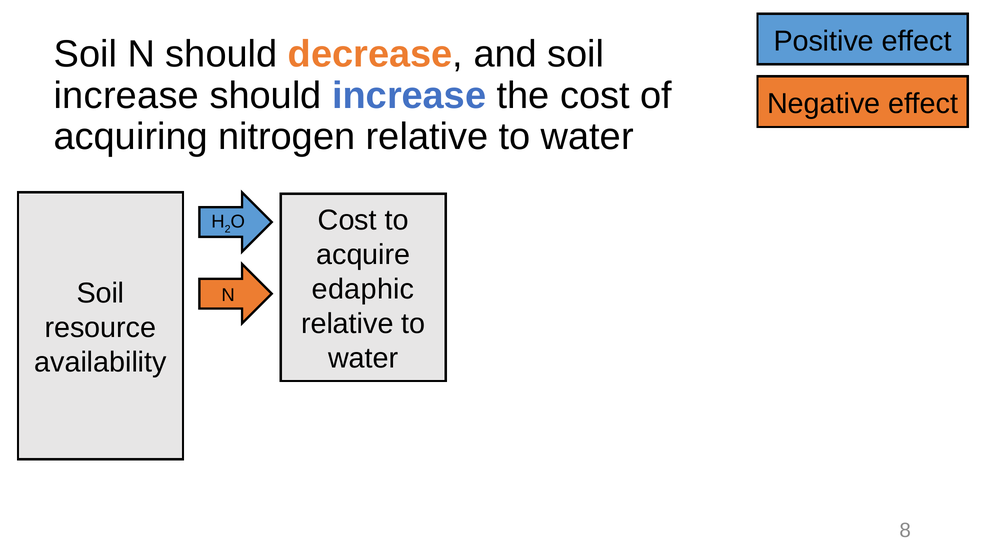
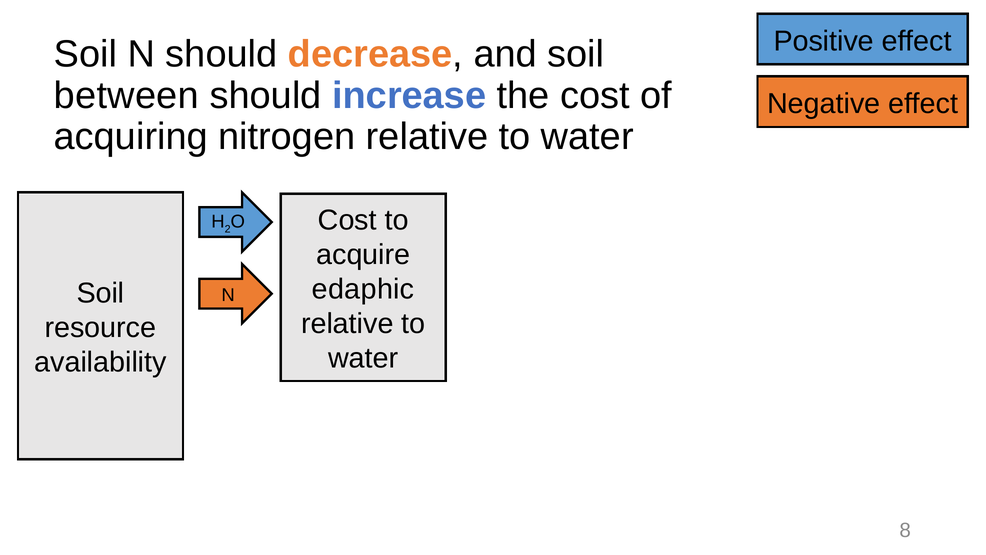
increase at (126, 95): increase -> between
